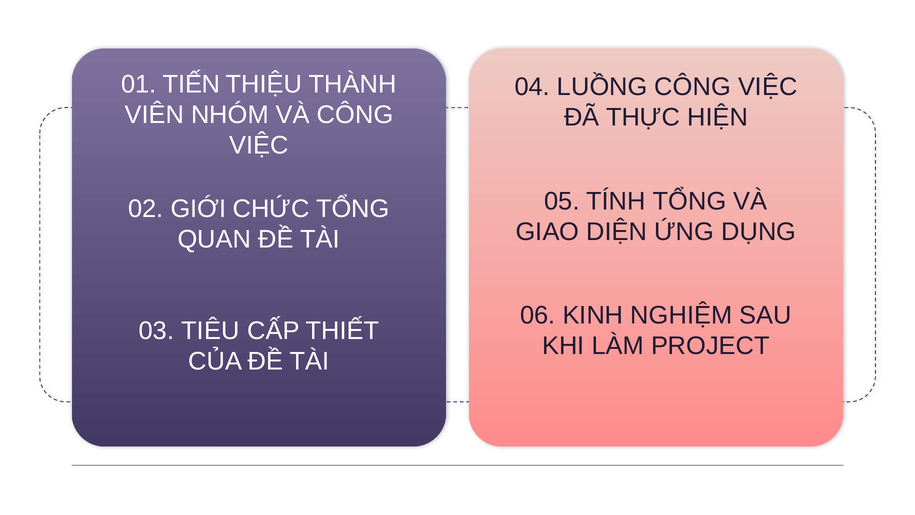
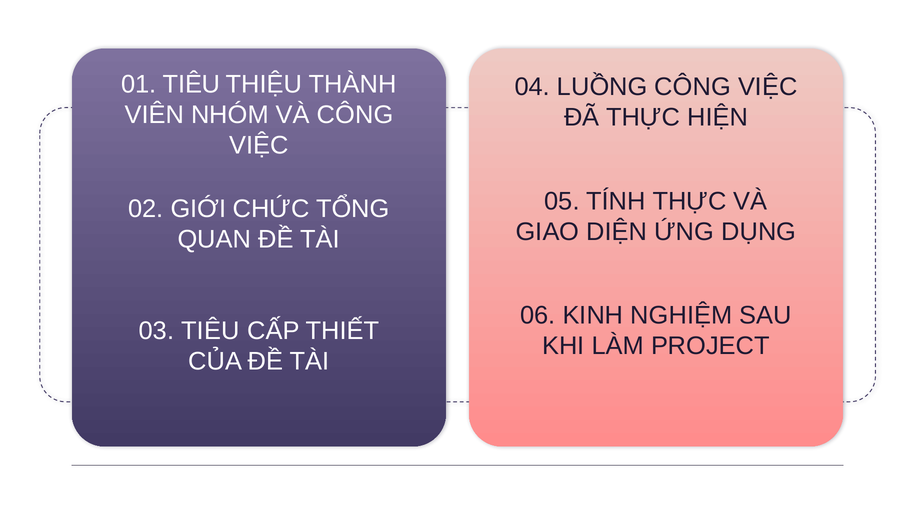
01 TIẾN: TIẾN -> TIÊU
TÍNH TỔNG: TỔNG -> THỰC
